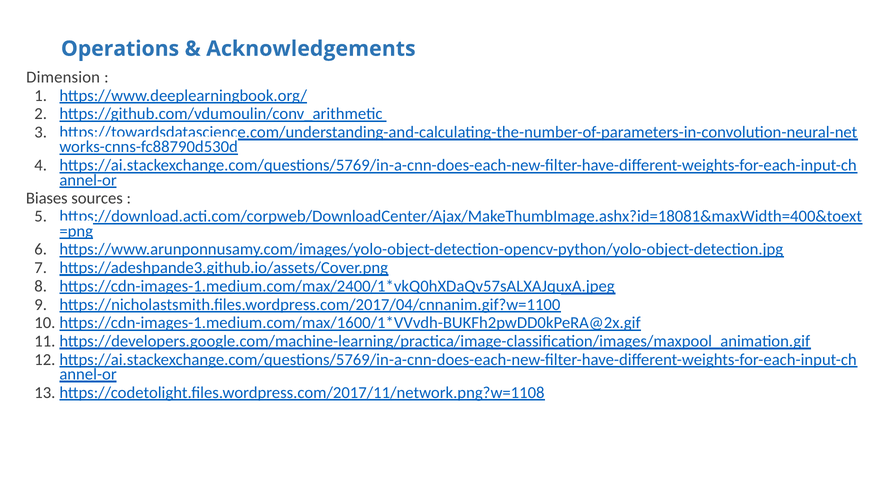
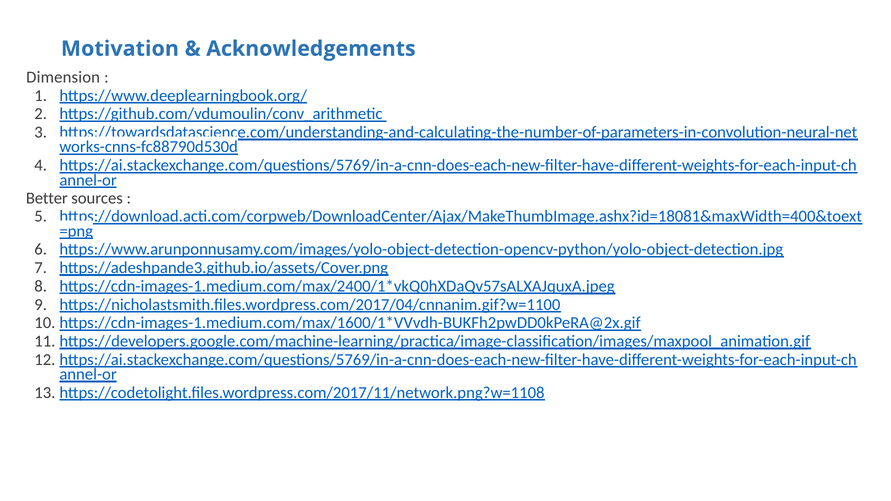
Operations: Operations -> Motivation
Biases: Biases -> Better
